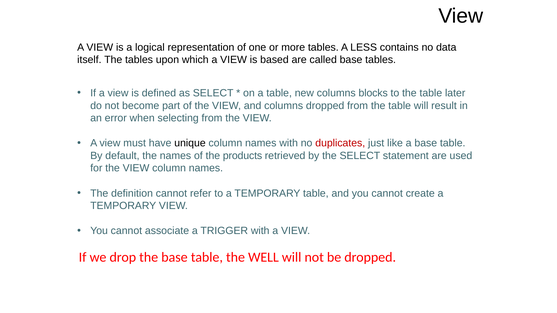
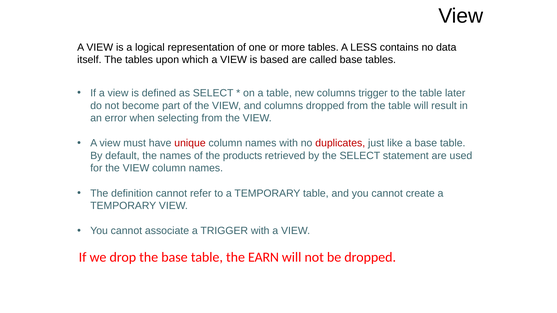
columns blocks: blocks -> trigger
unique colour: black -> red
WELL: WELL -> EARN
